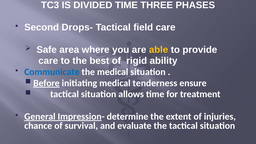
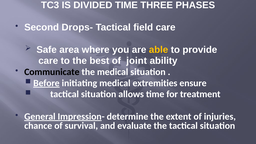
rigid: rigid -> joint
Communicate colour: blue -> black
tenderness: tenderness -> extremities
